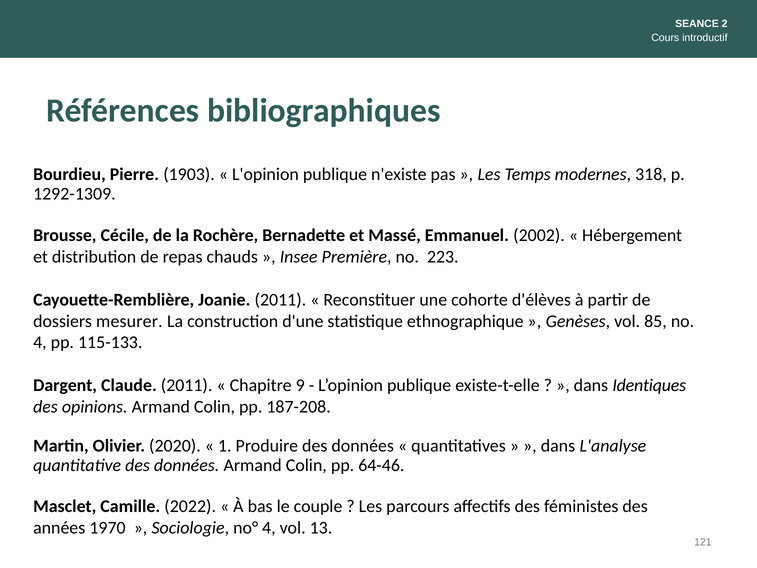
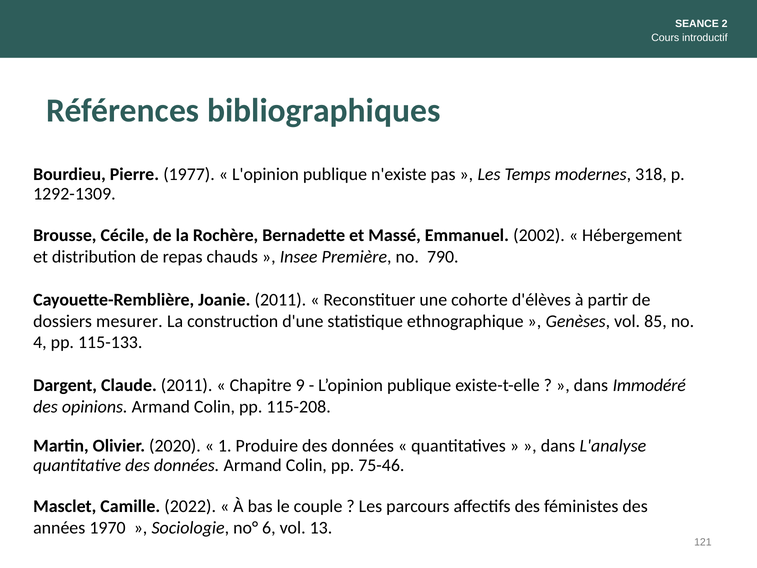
1903: 1903 -> 1977
223: 223 -> 790
Identiques: Identiques -> Immodéré
187-208: 187-208 -> 115-208
64-46: 64-46 -> 75-46
no° 4: 4 -> 6
